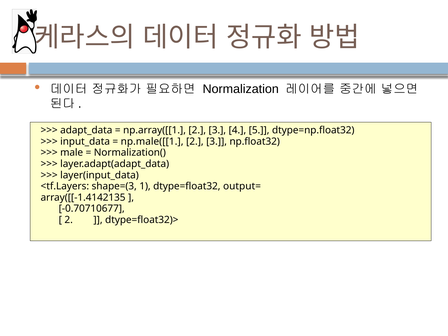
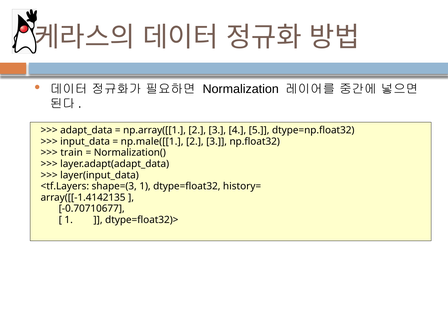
male: male -> train
output=: output= -> history=
2 at (69, 220): 2 -> 1
